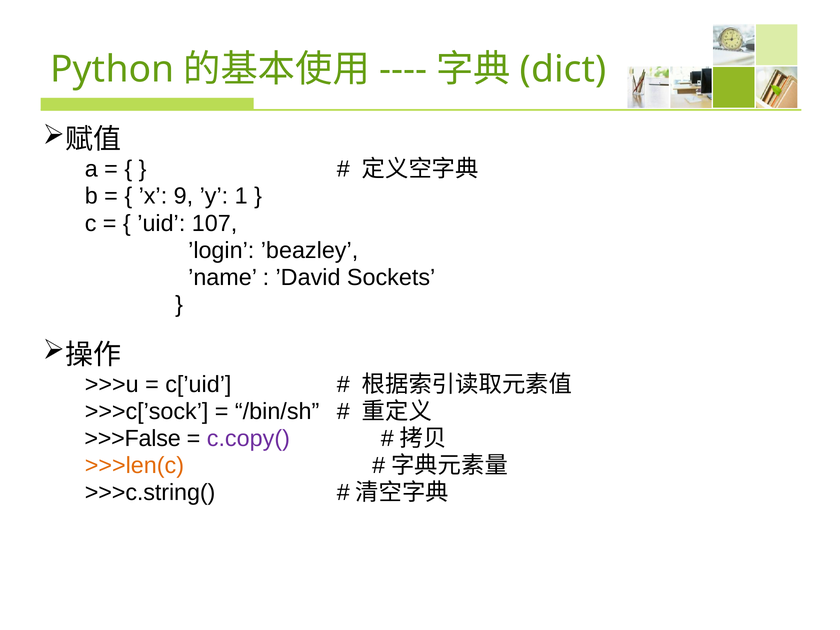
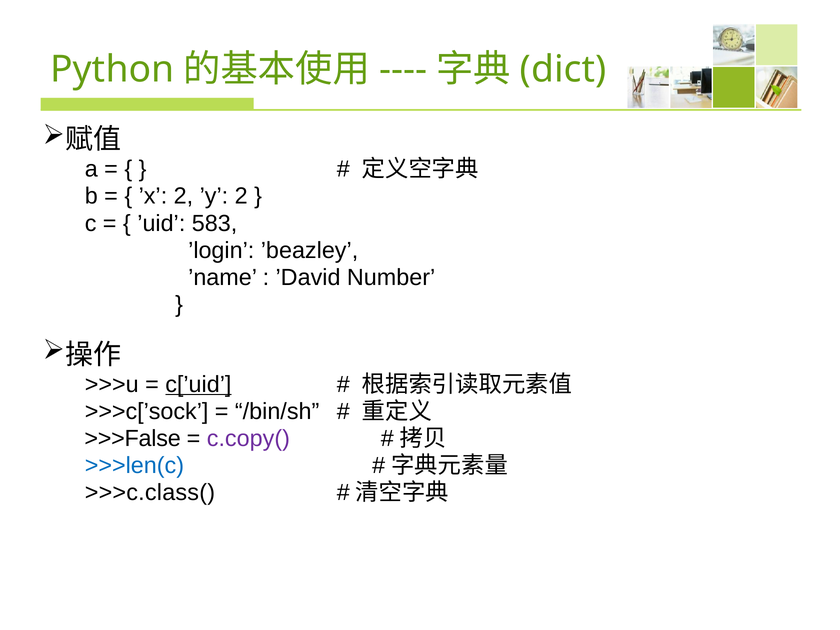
’x 9: 9 -> 2
’y 1: 1 -> 2
107: 107 -> 583
Sockets: Sockets -> Number
c[’uid underline: none -> present
>>>len(c colour: orange -> blue
>>>c.string(: >>>c.string( -> >>>c.class(
